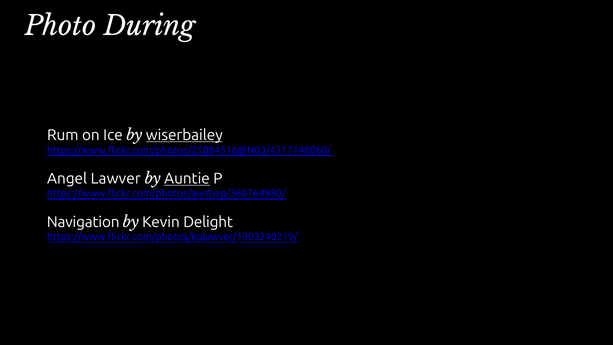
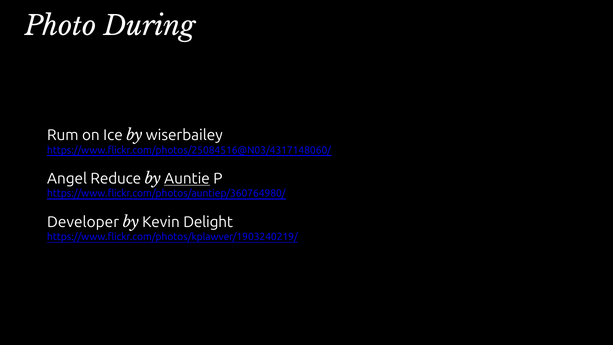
wiserbailey underline: present -> none
Lawver: Lawver -> Reduce
Navigation: Navigation -> Developer
